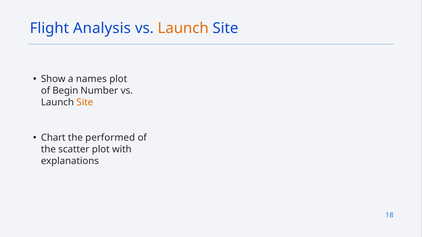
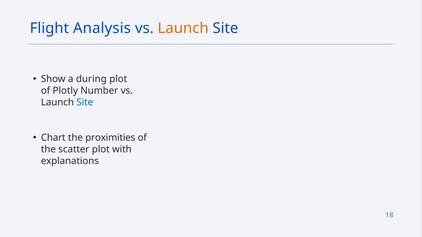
names: names -> during
Begin: Begin -> Plotly
Site at (85, 102) colour: orange -> blue
performed: performed -> proximities
